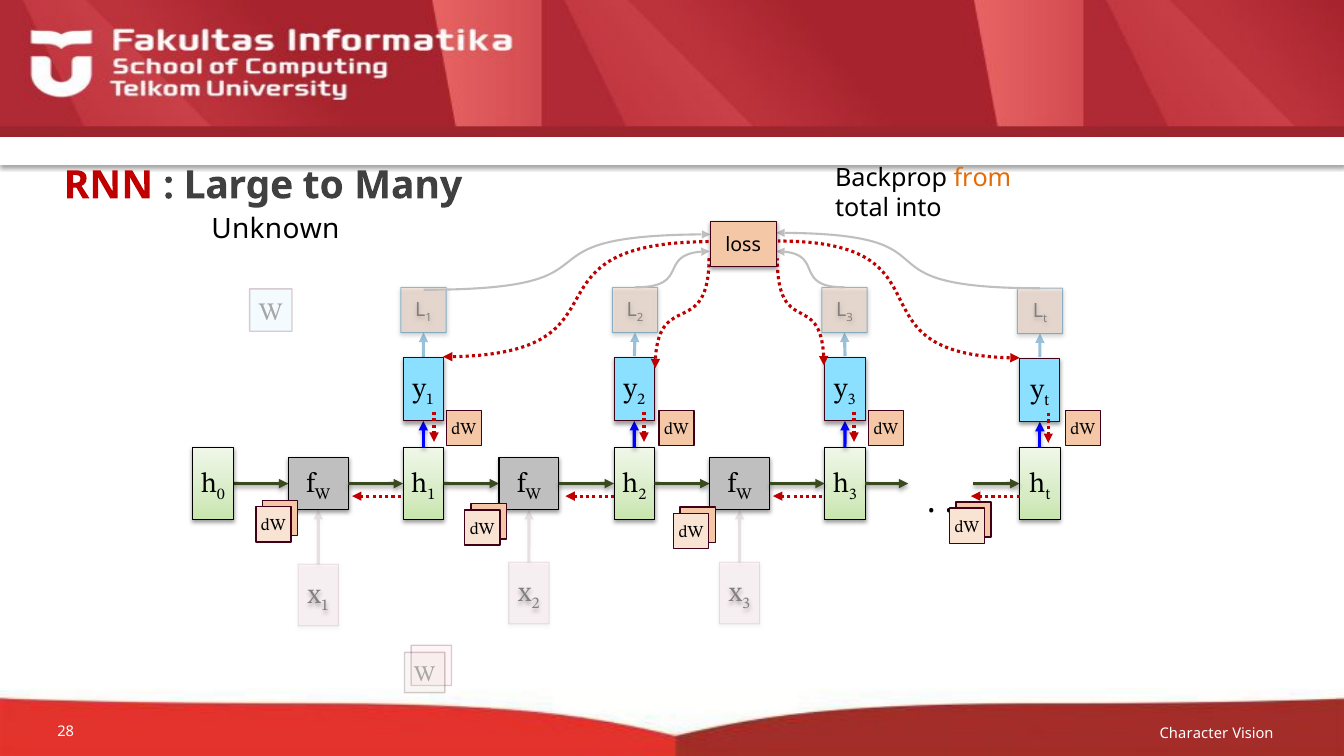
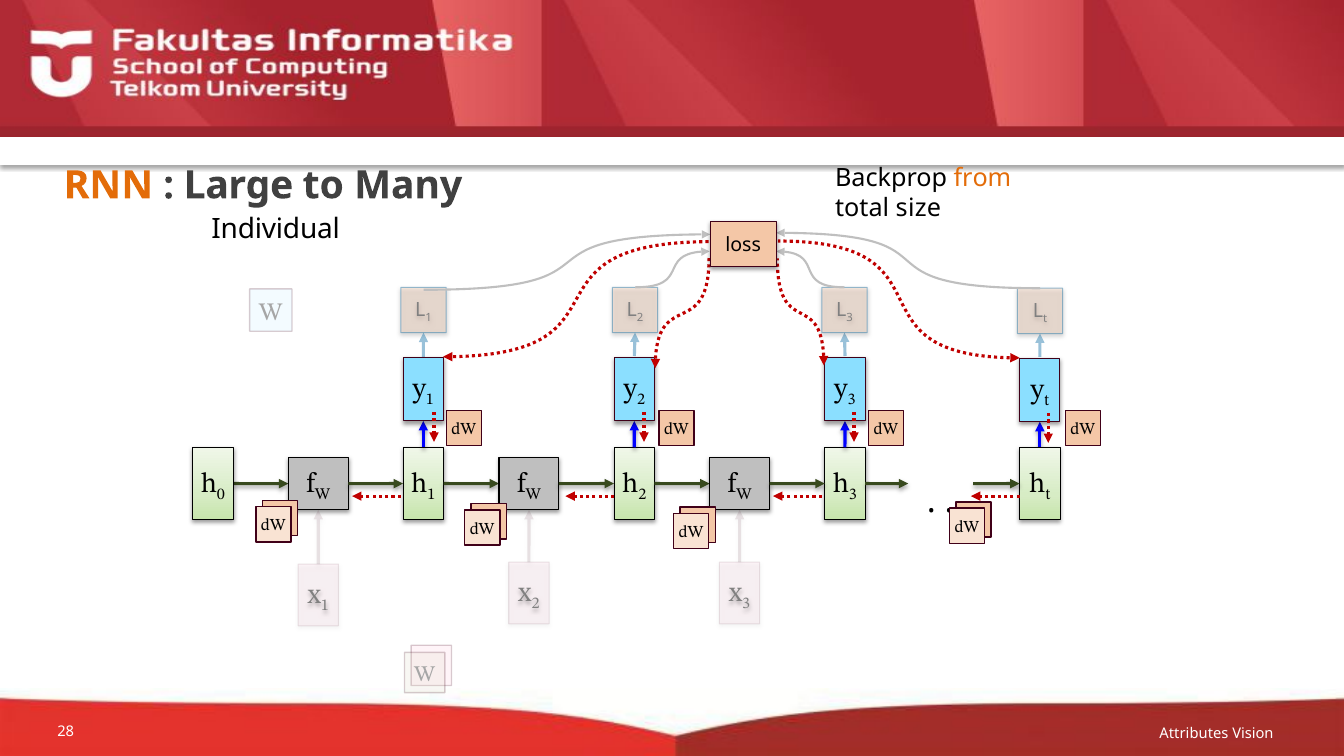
RNN colour: red -> orange
into: into -> size
Unknown: Unknown -> Individual
Character: Character -> Attributes
